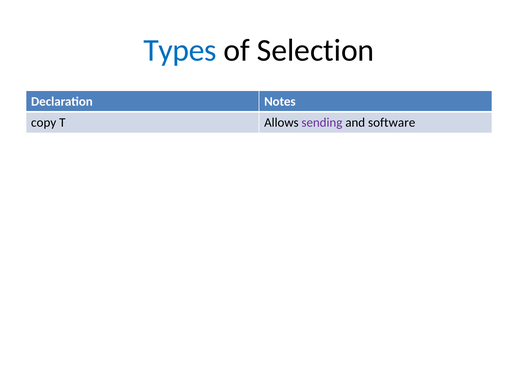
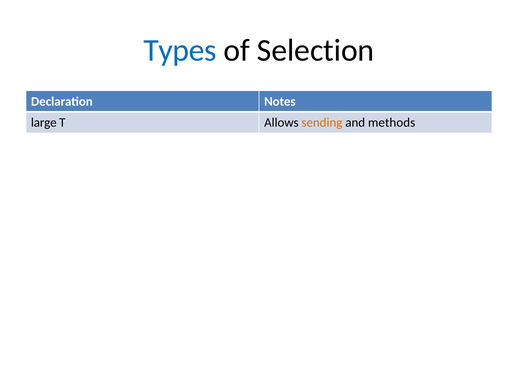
copy: copy -> large
sending colour: purple -> orange
software: software -> methods
